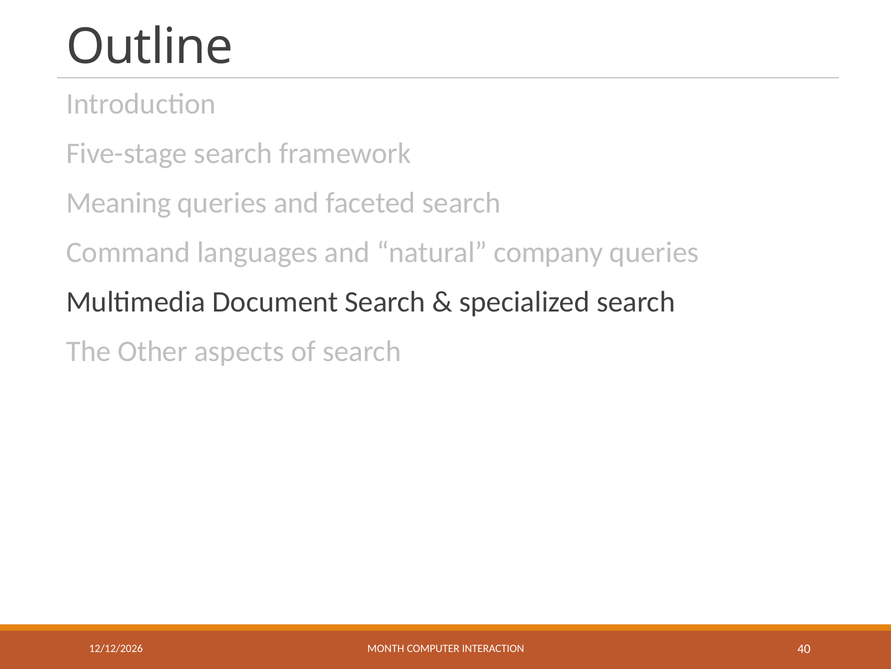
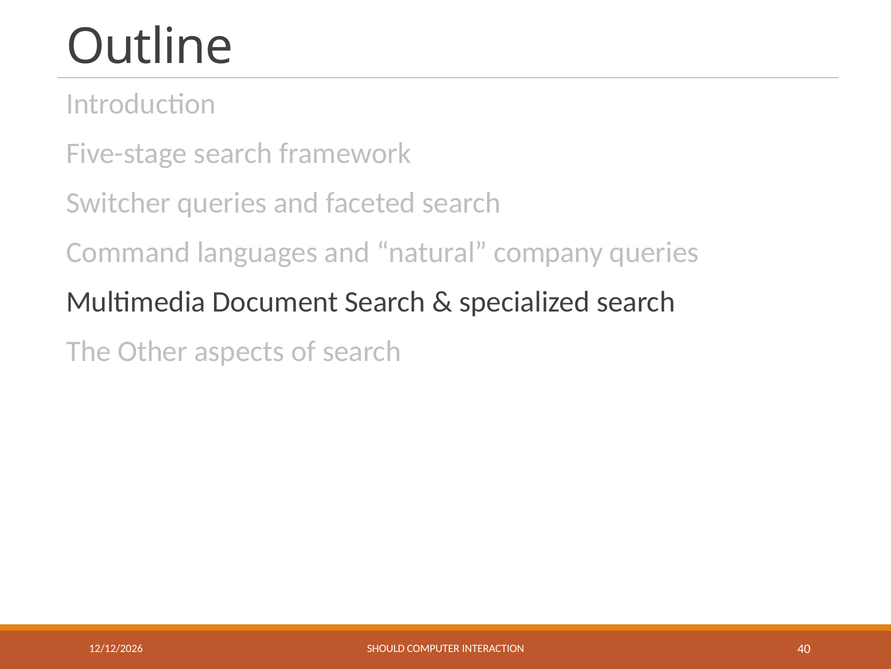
Meaning: Meaning -> Switcher
MONTH: MONTH -> SHOULD
